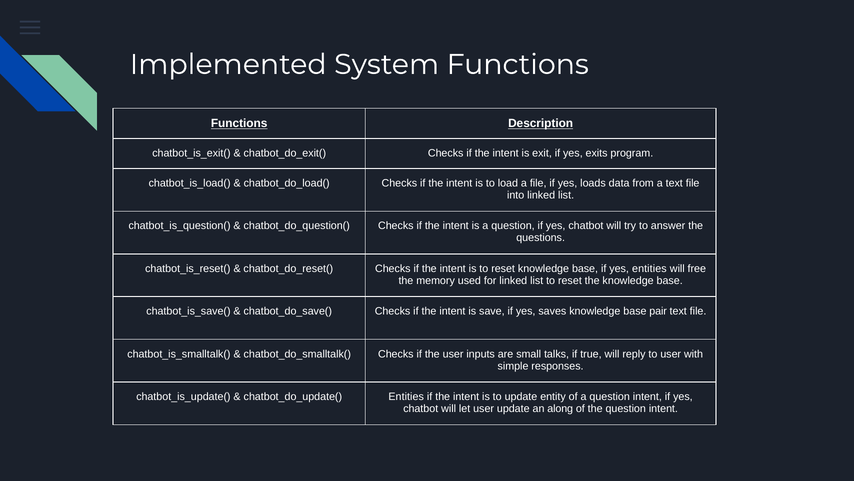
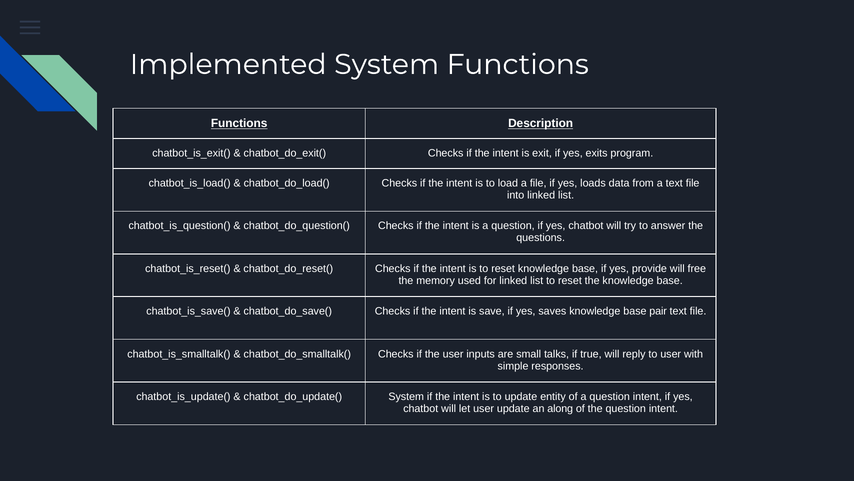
yes entities: entities -> provide
Entities at (406, 396): Entities -> System
